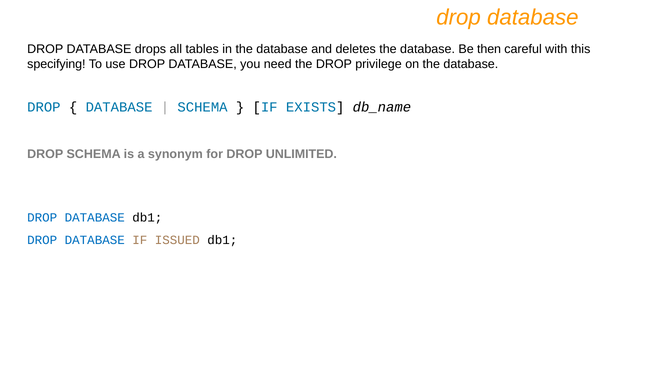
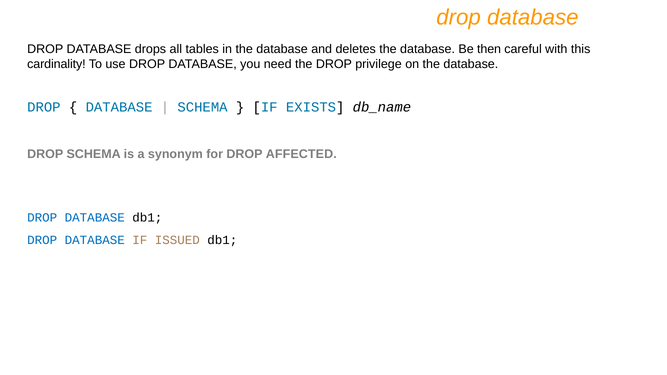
specifying: specifying -> cardinality
UNLIMITED: UNLIMITED -> AFFECTED
